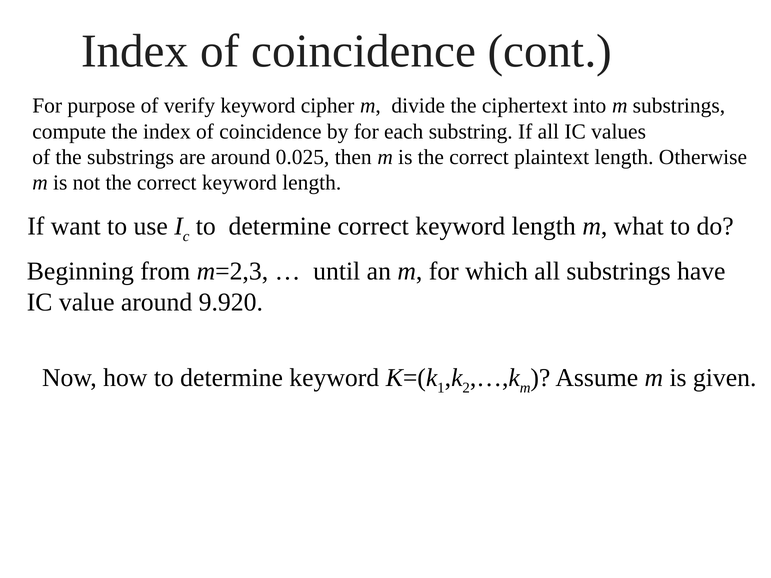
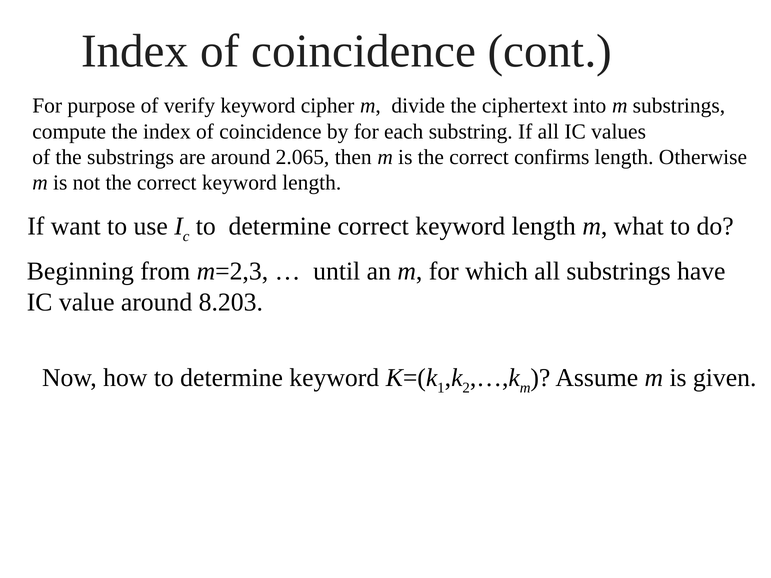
0.025: 0.025 -> 2.065
plaintext: plaintext -> confirms
9.920: 9.920 -> 8.203
